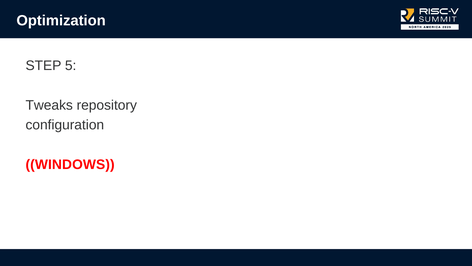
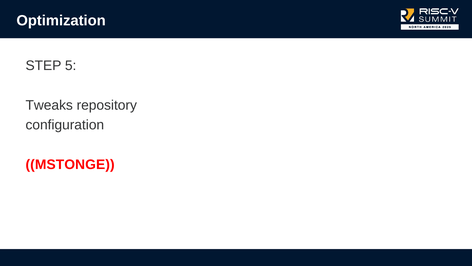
WINDOWS: WINDOWS -> MSTONGE
